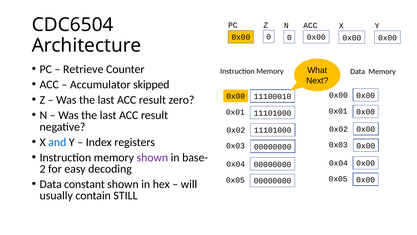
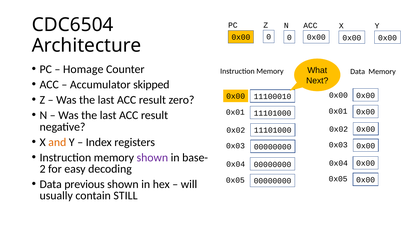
Retrieve: Retrieve -> Homage
and colour: blue -> orange
constant: constant -> previous
